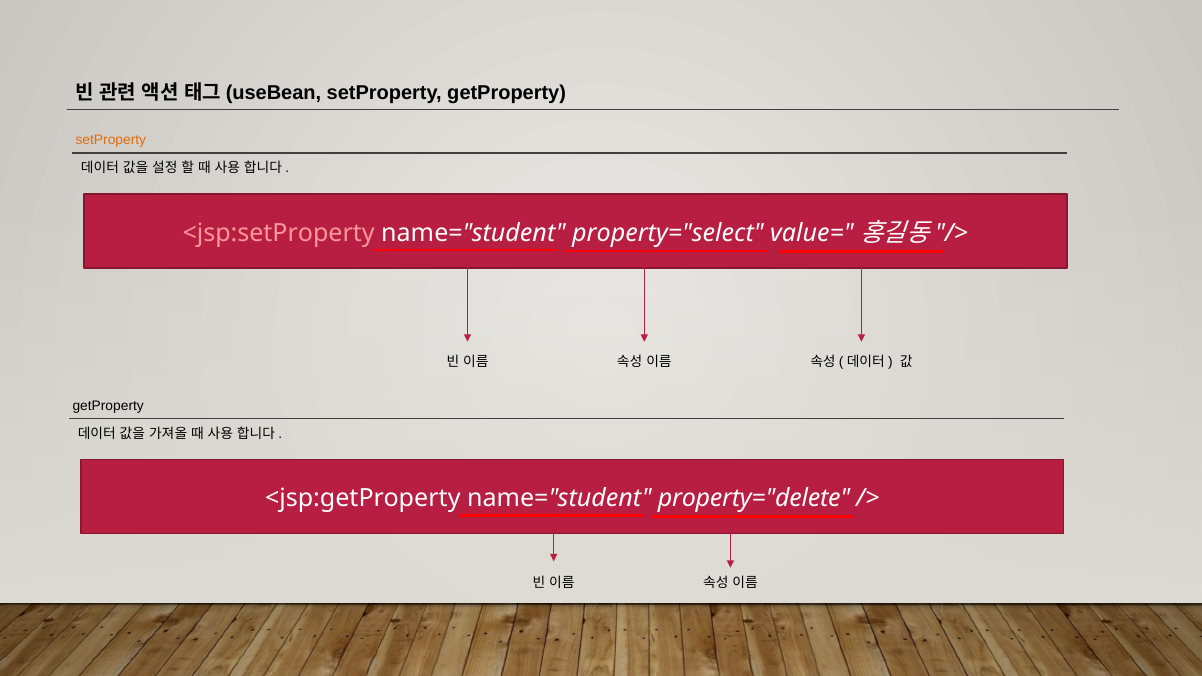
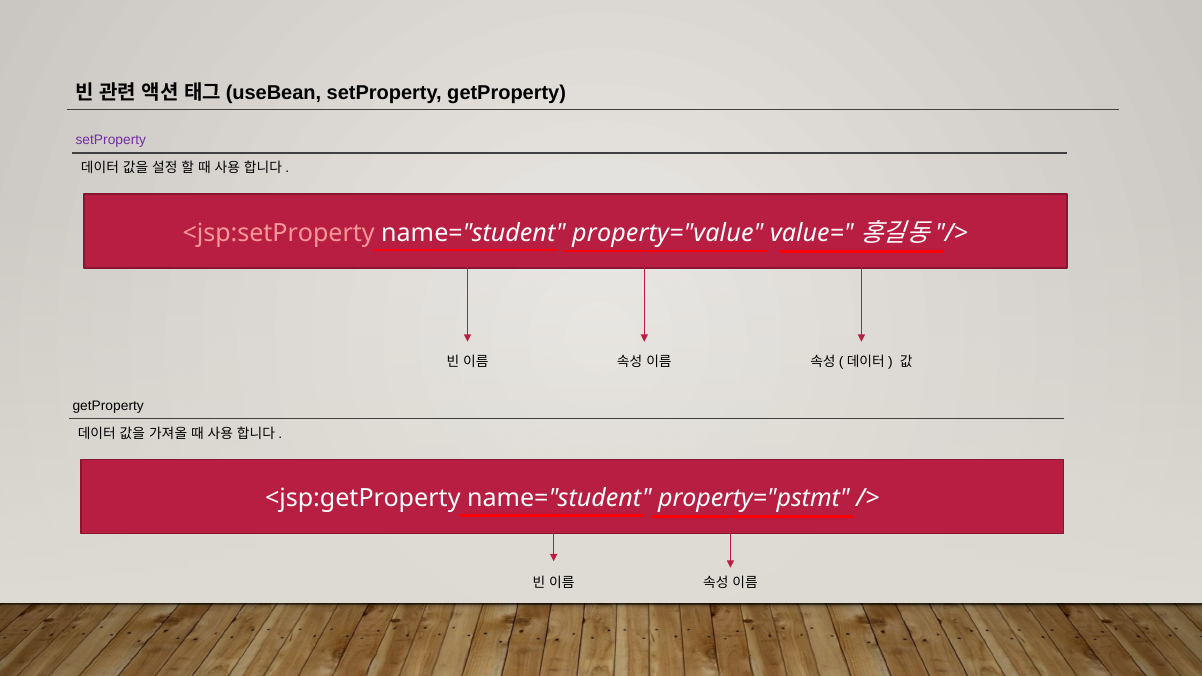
setProperty at (111, 140) colour: orange -> purple
property="select: property="select -> property="value
property="delete: property="delete -> property="pstmt
